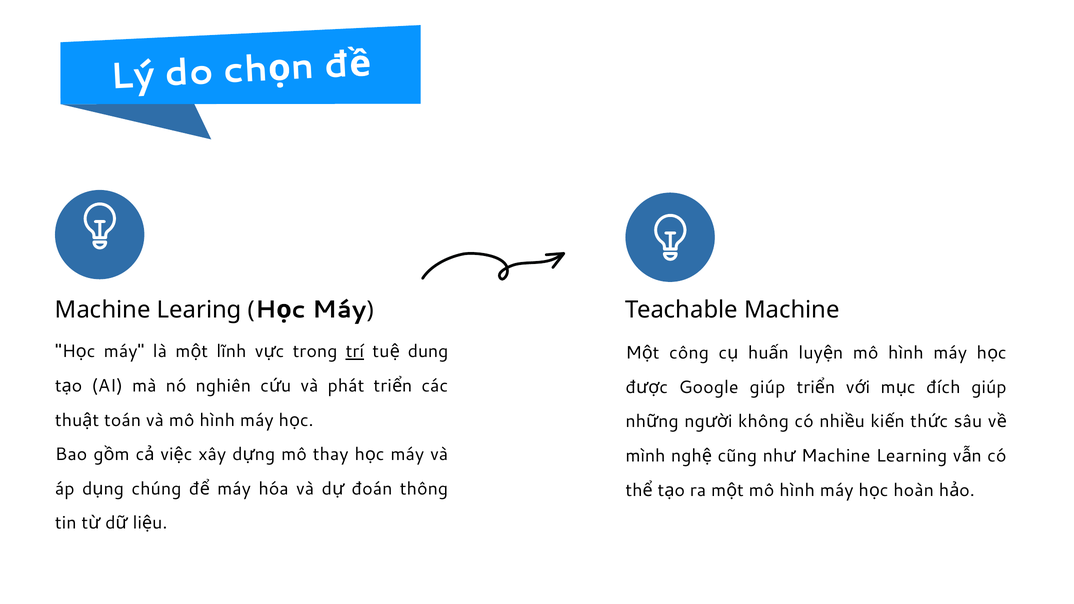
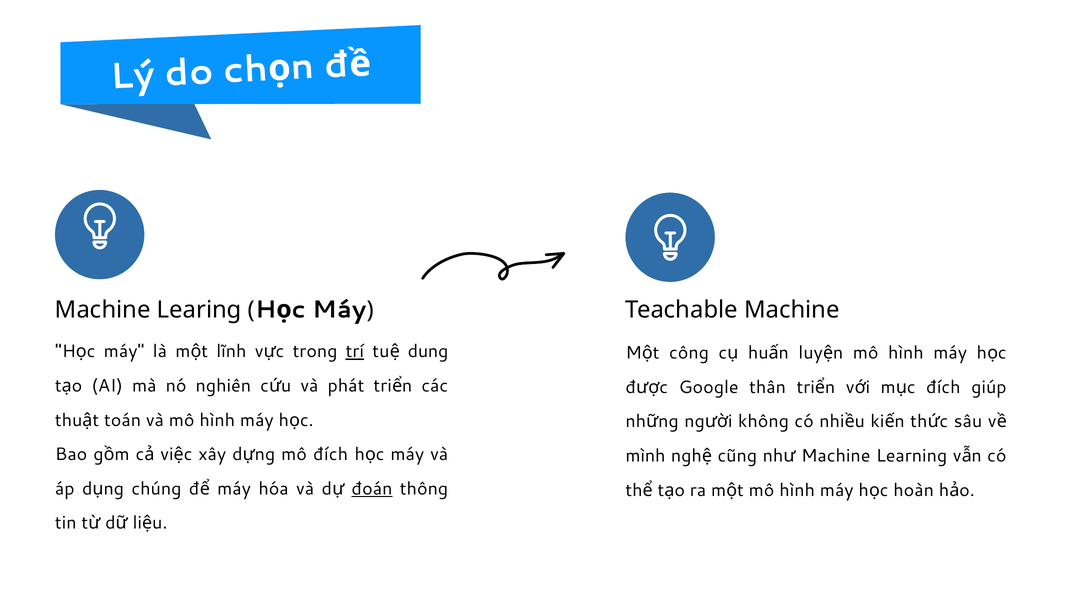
Google giúp: giúp -> thân
mô thay: thay -> đích
đoán underline: none -> present
